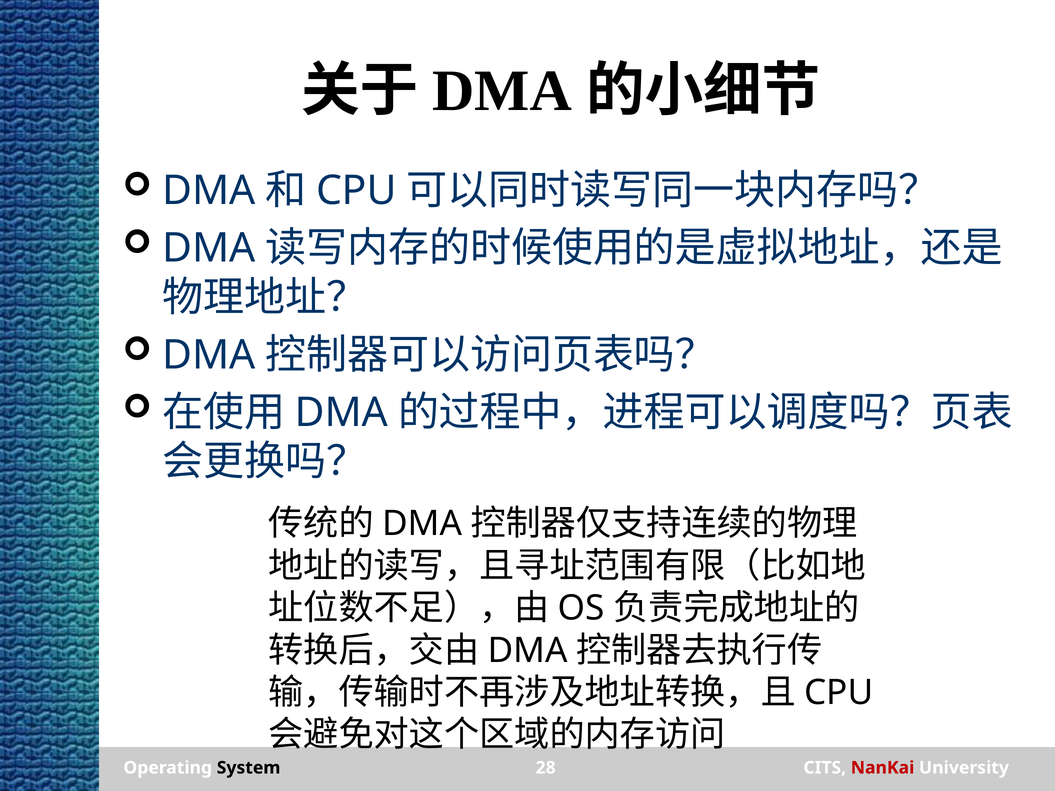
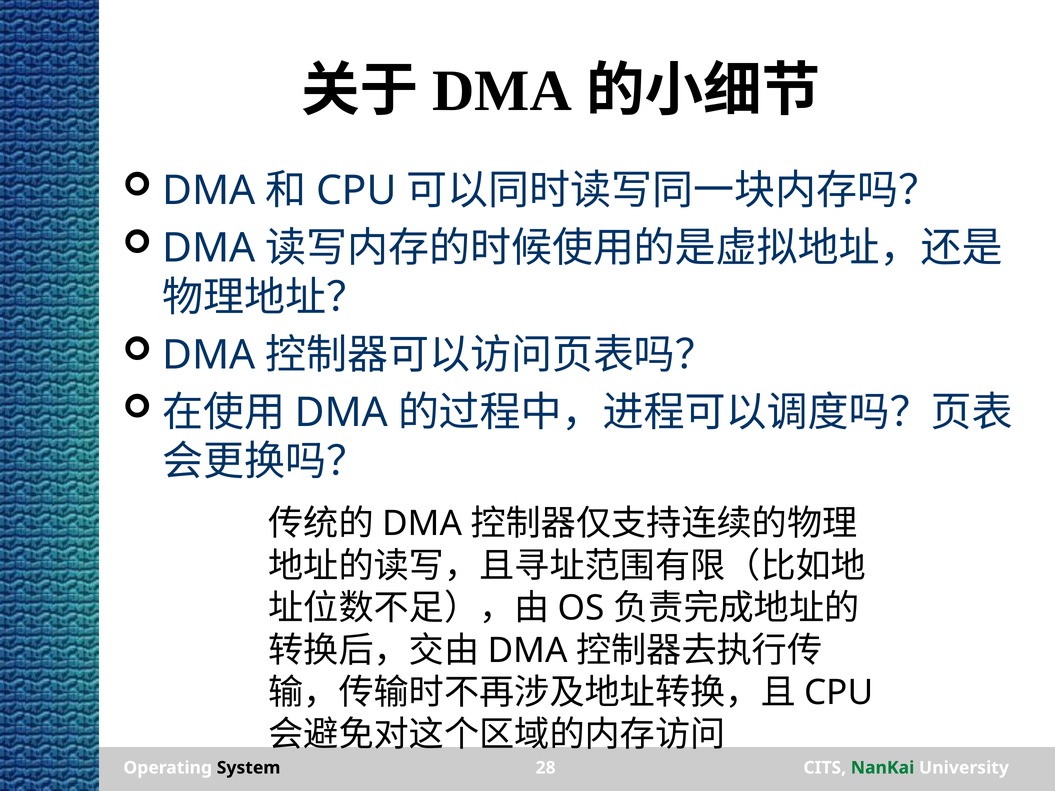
NanKai colour: red -> green
